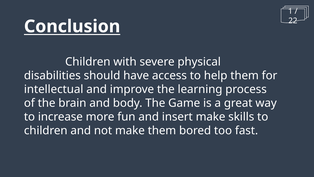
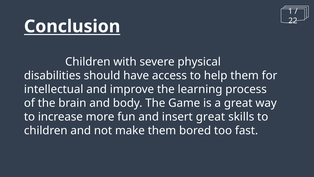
insert make: make -> great
